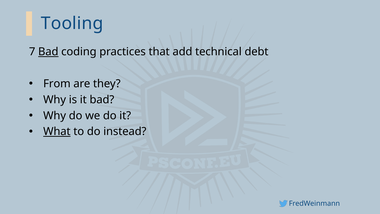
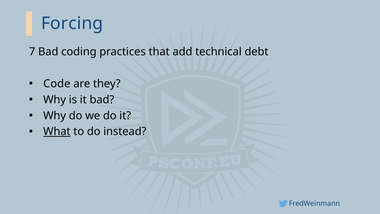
Tooling: Tooling -> Forcing
Bad at (48, 52) underline: present -> none
From: From -> Code
